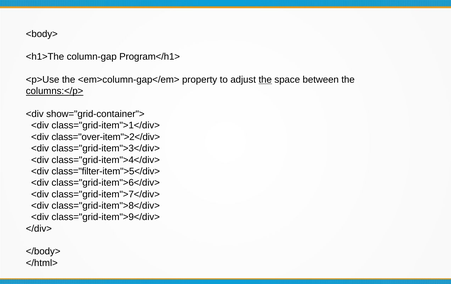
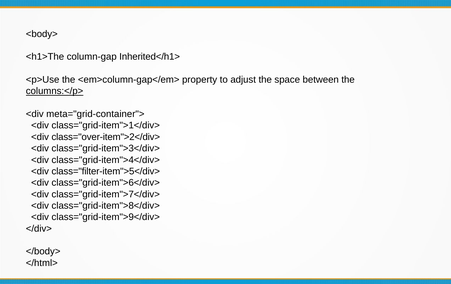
Program</h1>: Program</h1> -> Inherited</h1>
the at (265, 80) underline: present -> none
show="grid-container">: show="grid-container"> -> meta="grid-container">
